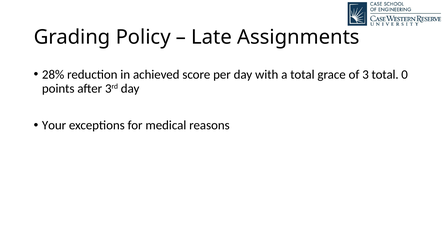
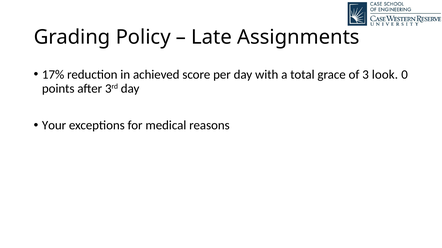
28%: 28% -> 17%
3 total: total -> look
